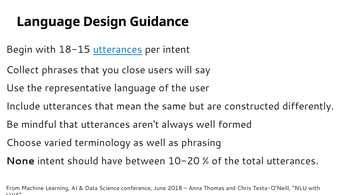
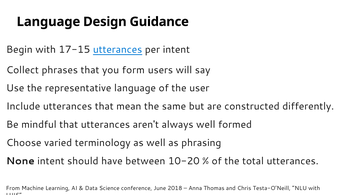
18-15: 18-15 -> 17-15
close: close -> form
